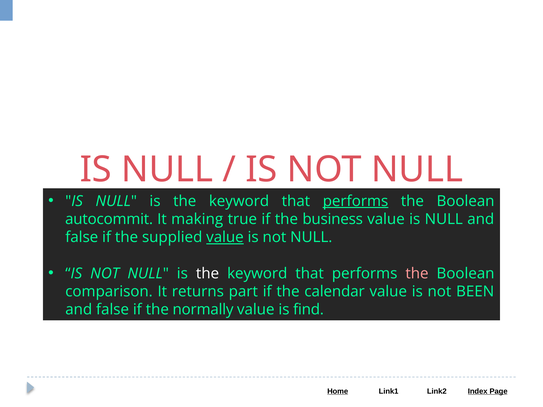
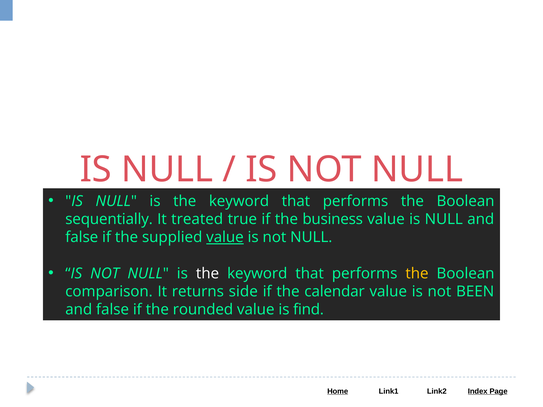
performs at (355, 201) underline: present -> none
autocommit: autocommit -> sequentially
making: making -> treated
the at (417, 274) colour: pink -> yellow
part: part -> side
normally: normally -> rounded
